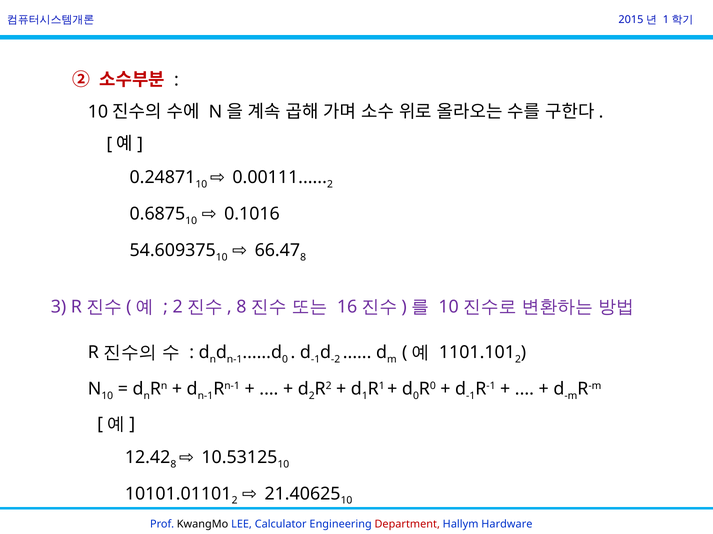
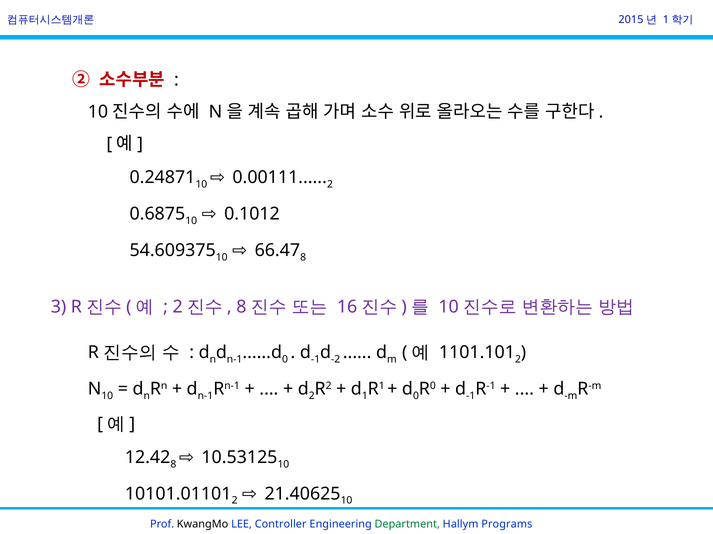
0.1016: 0.1016 -> 0.1012
Calculator: Calculator -> Controller
Department colour: red -> green
Hardware: Hardware -> Programs
